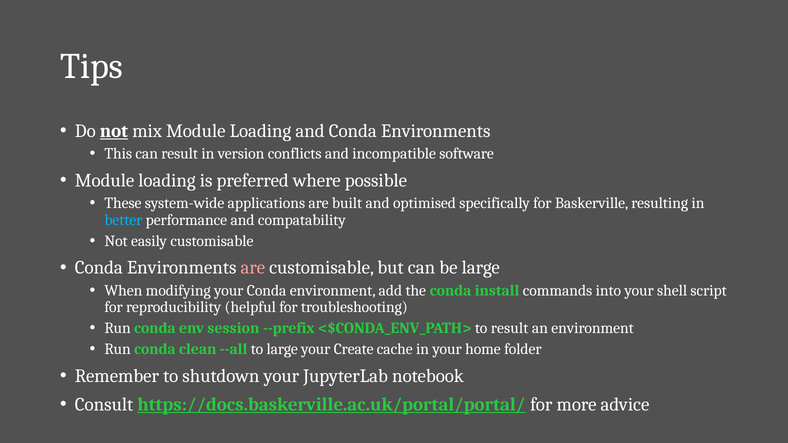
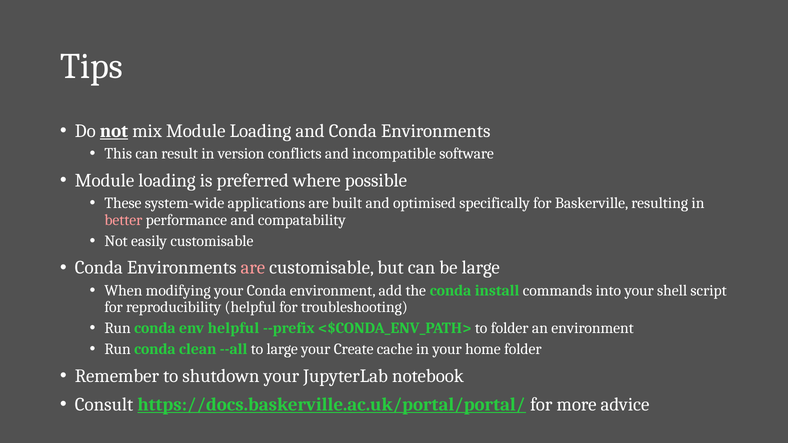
better colour: light blue -> pink
env session: session -> helpful
to result: result -> folder
